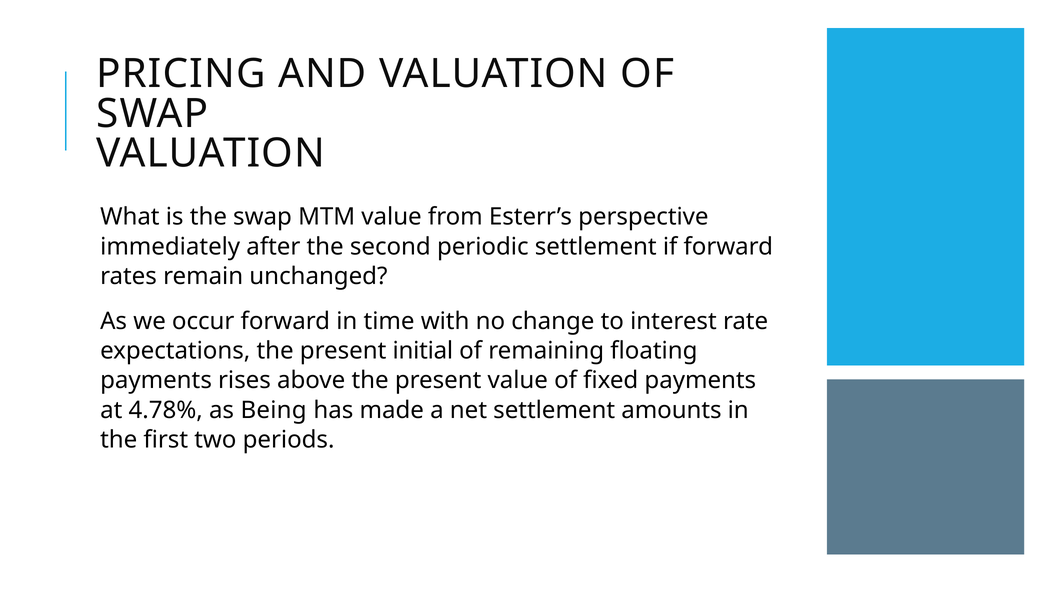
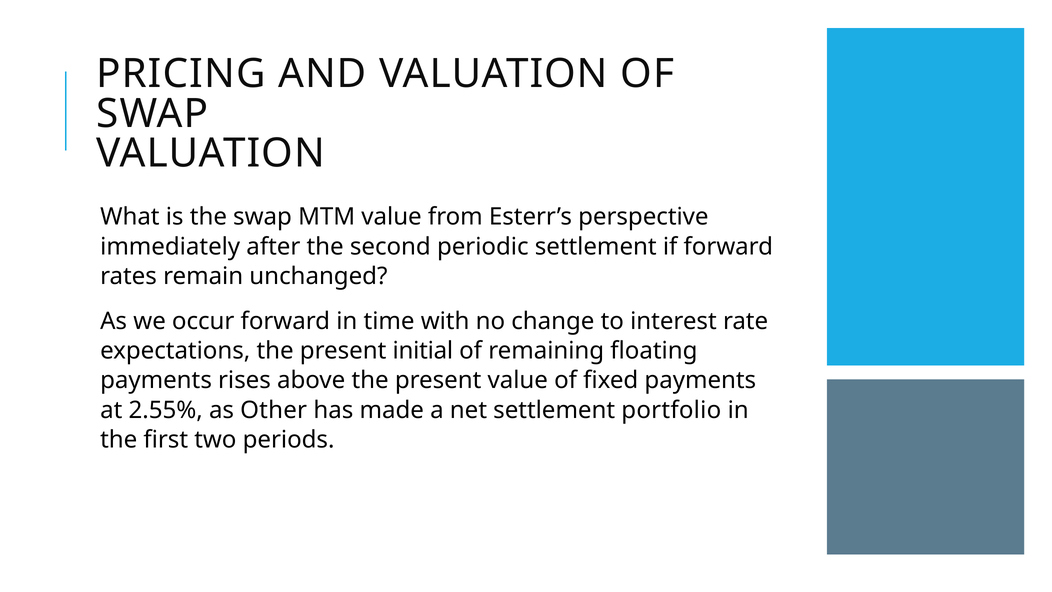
4.78%: 4.78% -> 2.55%
Being: Being -> Other
amounts: amounts -> portfolio
